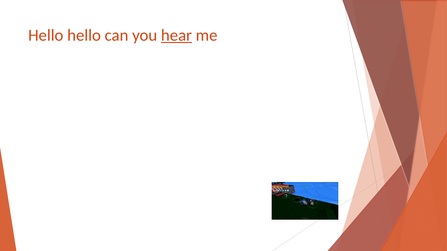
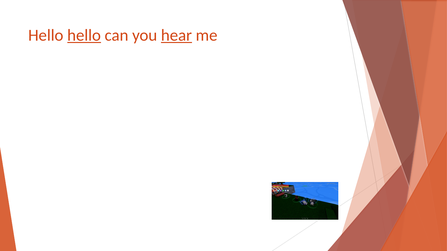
hello at (84, 35) underline: none -> present
